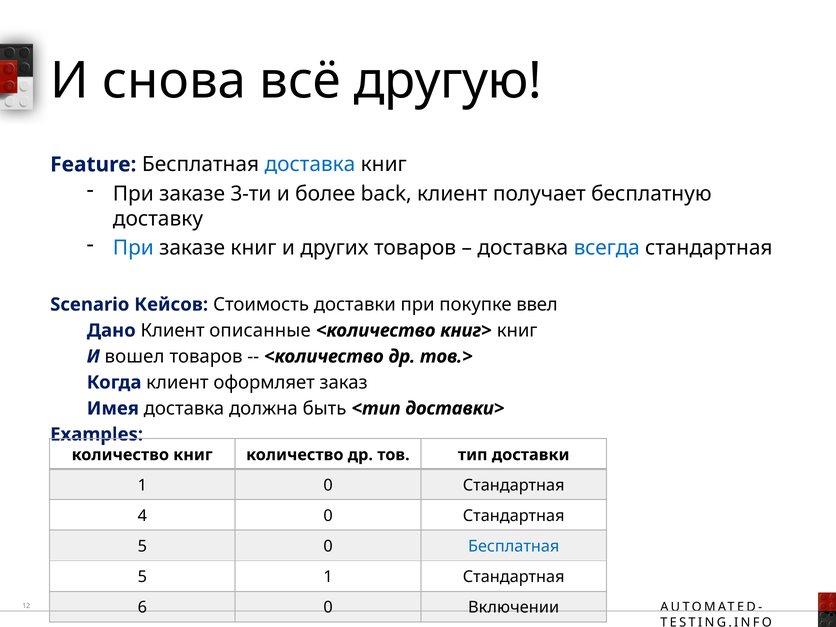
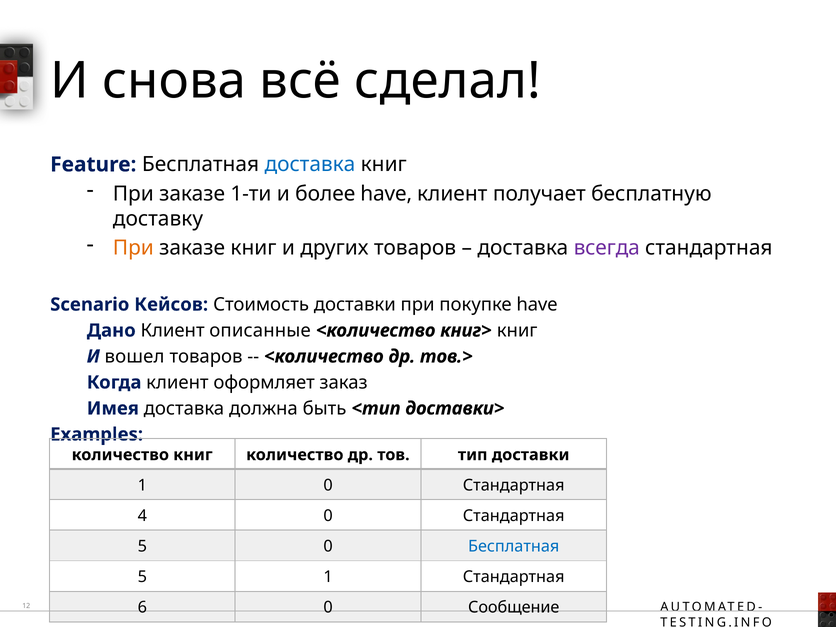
другую: другую -> сделал
3-ти: 3-ти -> 1-ти
более back: back -> have
При at (133, 248) colour: blue -> orange
всегда colour: blue -> purple
покупке ввел: ввел -> have
Включении: Включении -> Сообщение
